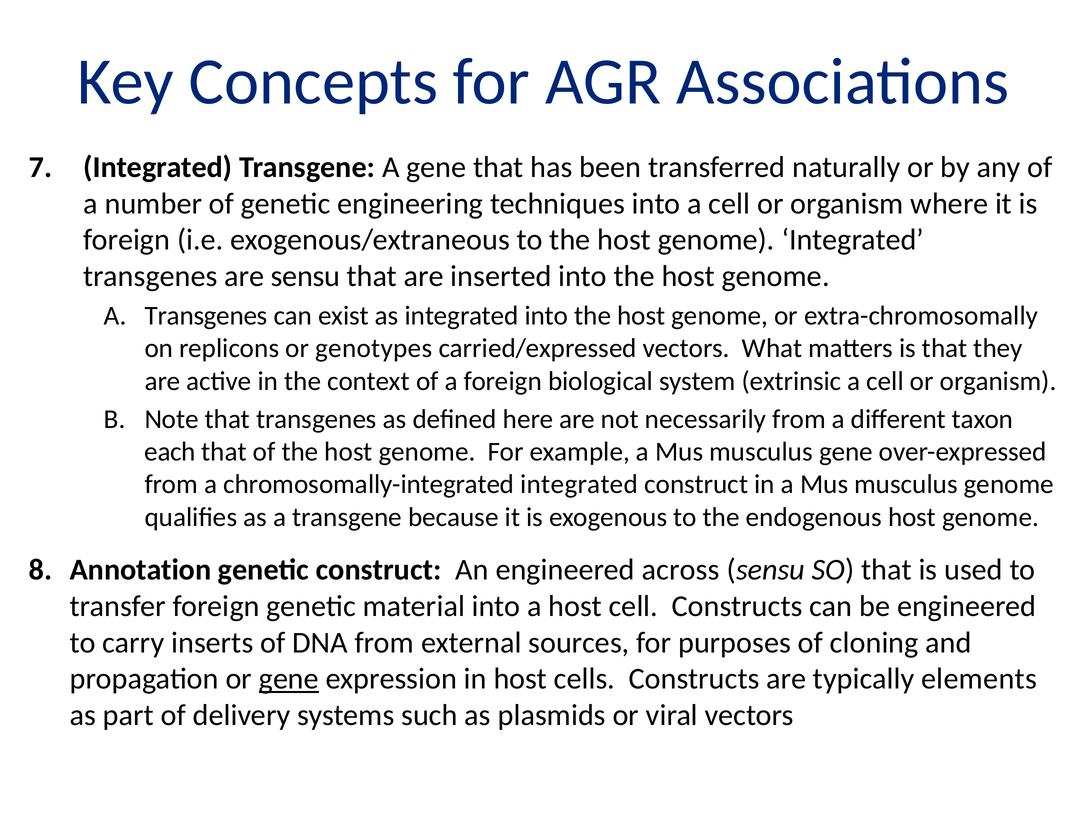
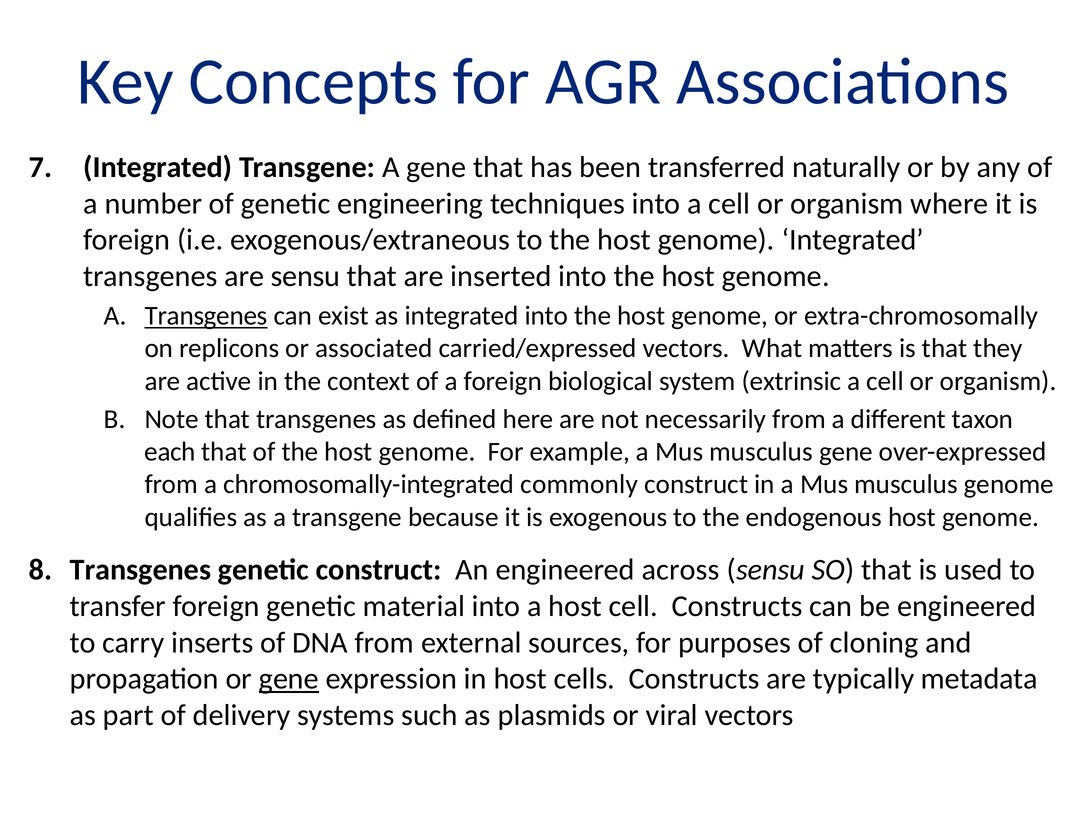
Transgenes at (206, 316) underline: none -> present
genotypes: genotypes -> associated
chromosomally-integrated integrated: integrated -> commonly
Annotation at (141, 570): Annotation -> Transgenes
elements: elements -> metadata
